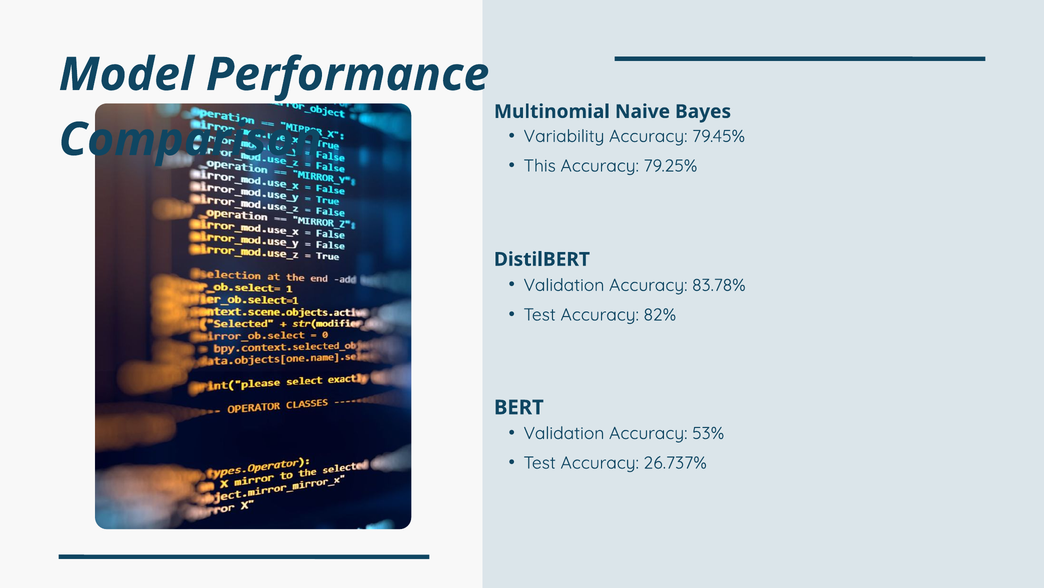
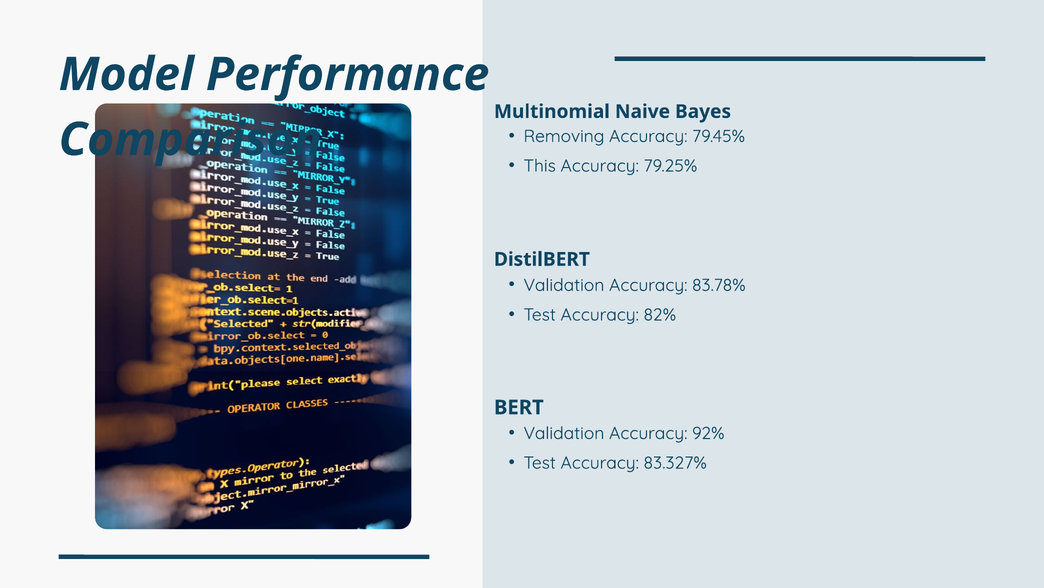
Variability: Variability -> Removing
53%: 53% -> 92%
26.737%: 26.737% -> 83.327%
